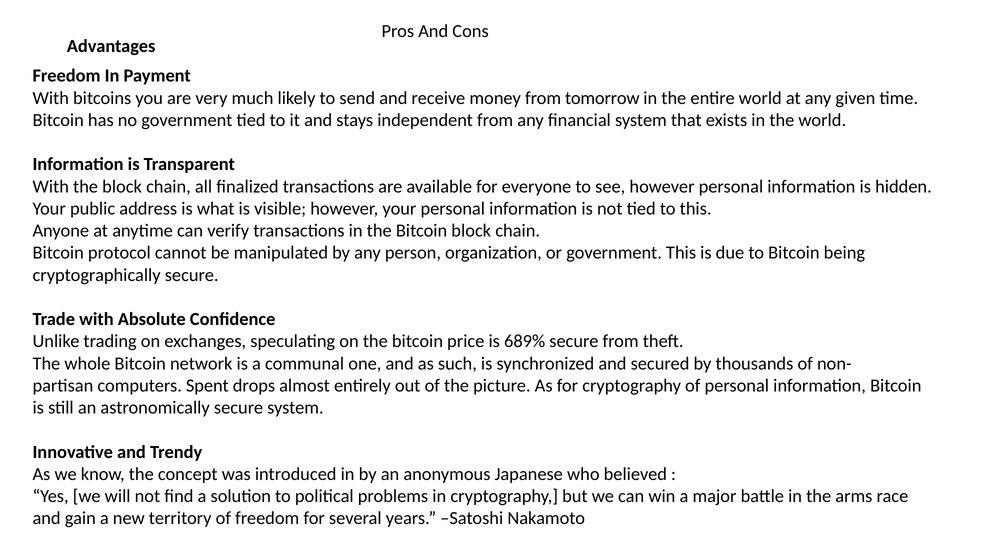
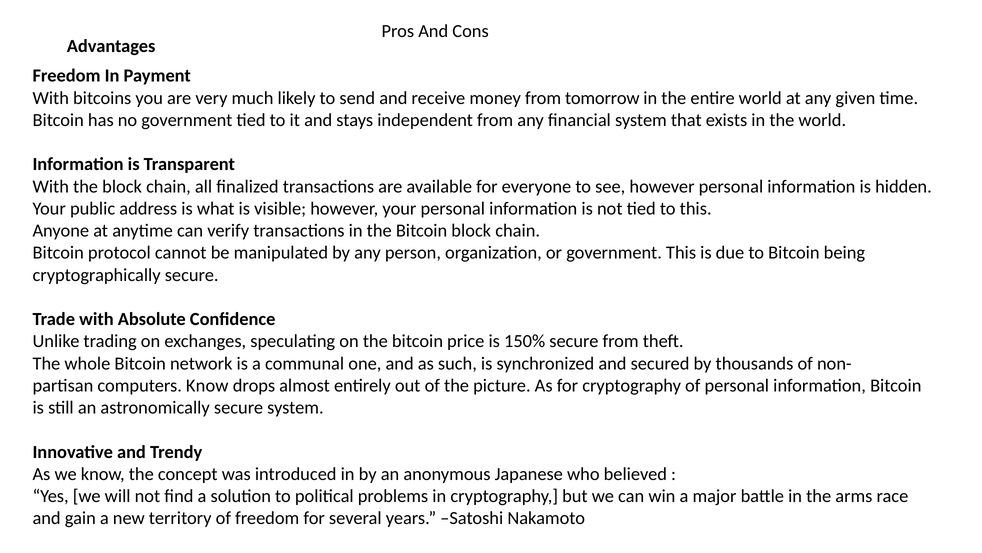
689%: 689% -> 150%
computers Spent: Spent -> Know
